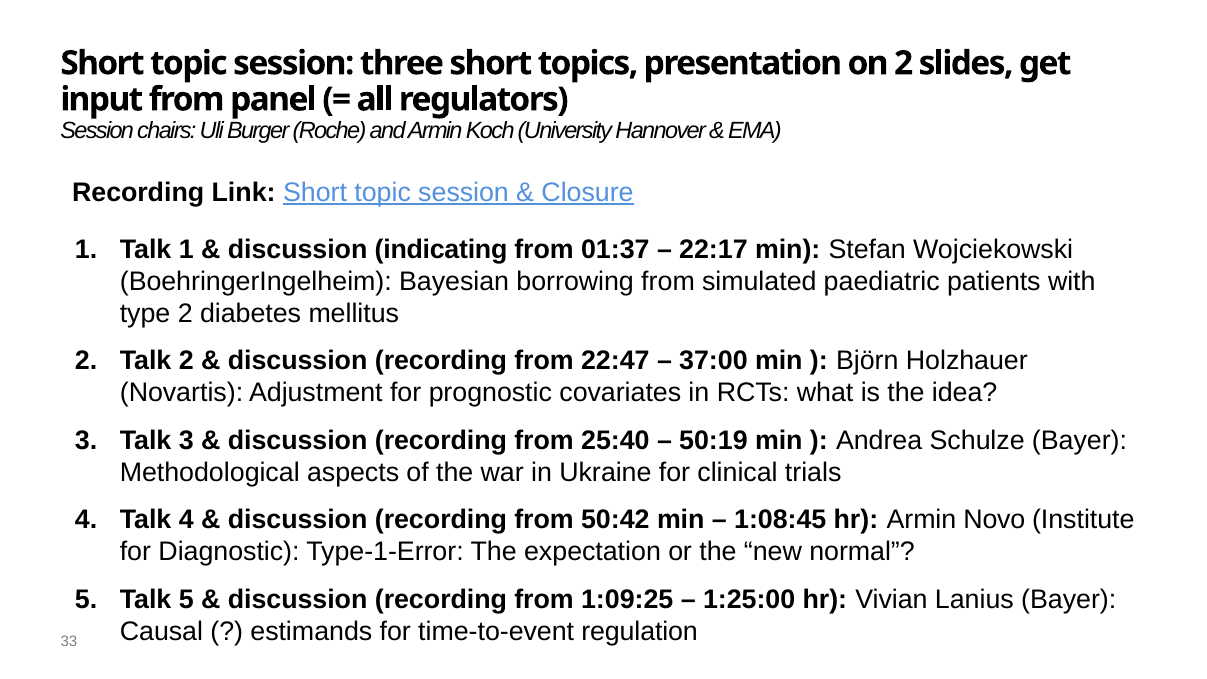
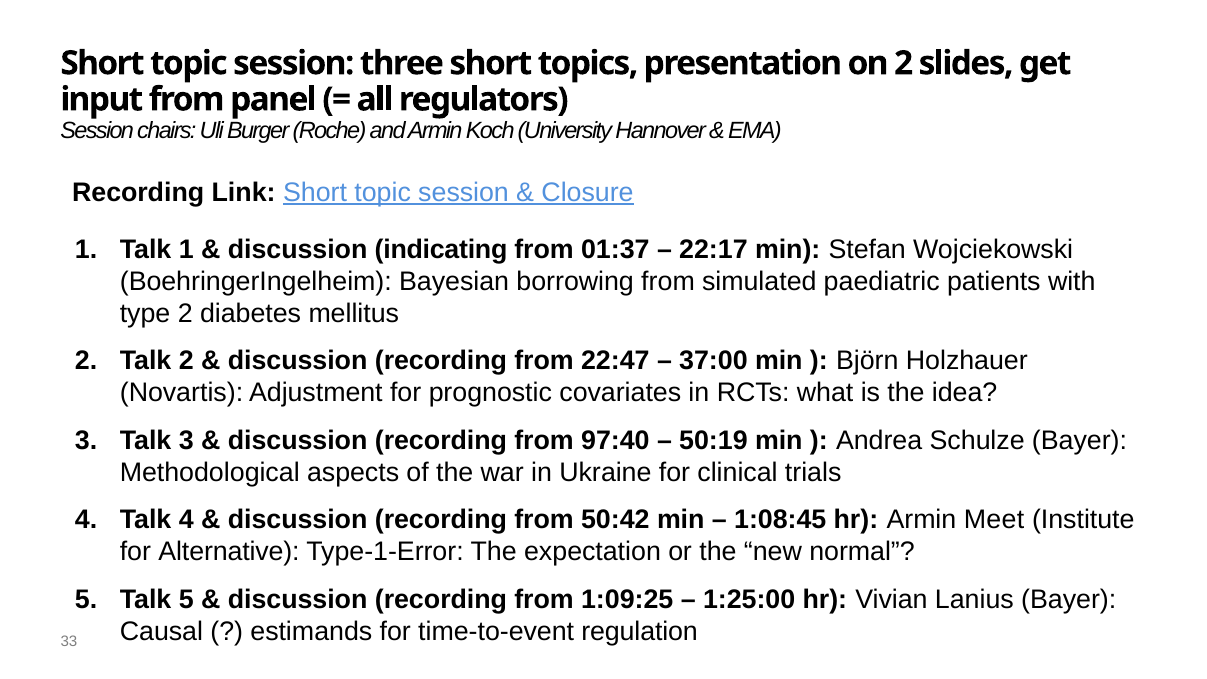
25:40: 25:40 -> 97:40
Novo: Novo -> Meet
Diagnostic: Diagnostic -> Alternative
